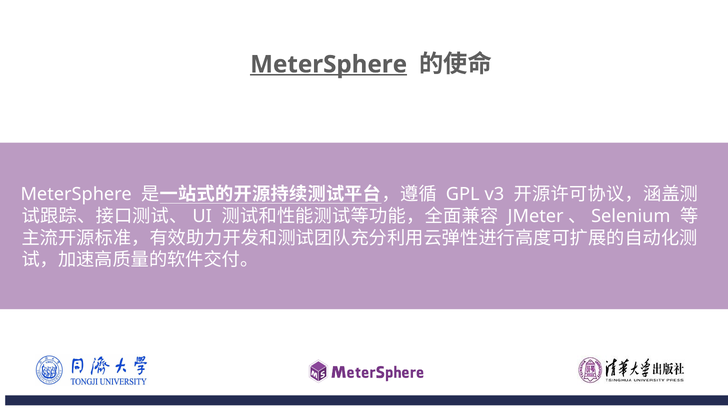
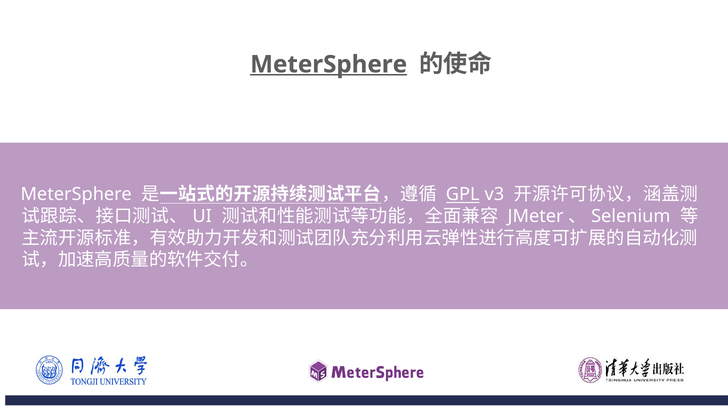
GPL underline: none -> present
